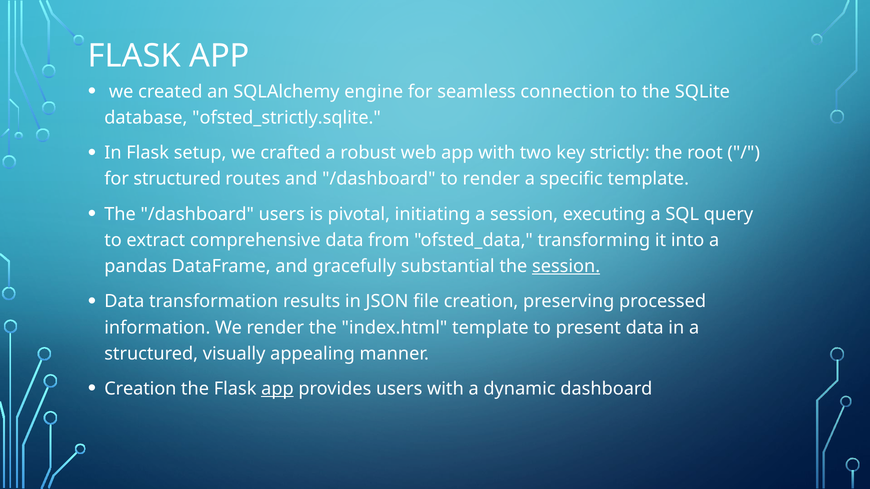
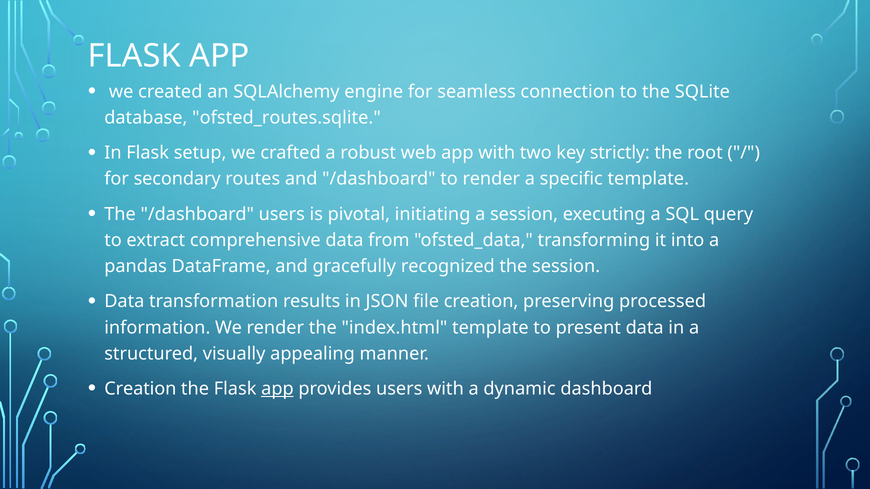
ofsted_strictly.sqlite: ofsted_strictly.sqlite -> ofsted_routes.sqlite
for structured: structured -> secondary
substantial: substantial -> recognized
session at (566, 267) underline: present -> none
